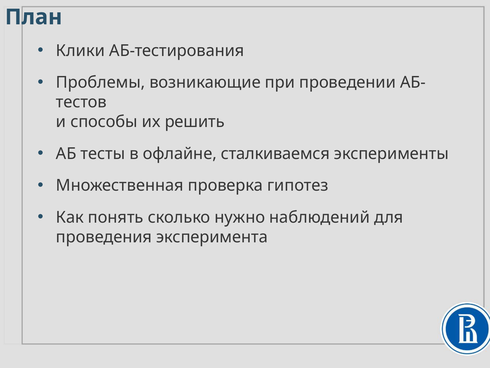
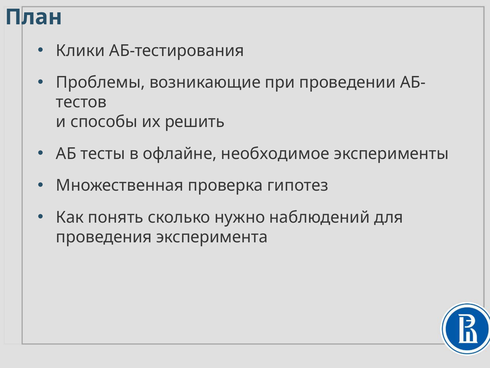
сталкиваемся: сталкиваемся -> необходимое
